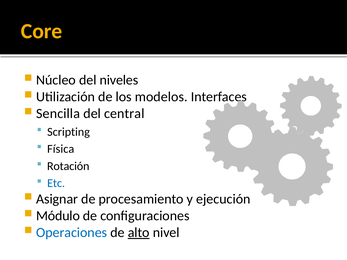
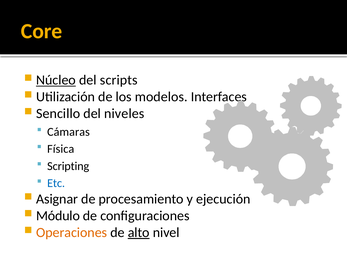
Núcleo underline: none -> present
niveles: niveles -> scripts
Sencilla: Sencilla -> Sencillo
central: central -> niveles
Scripting: Scripting -> Cámaras
Rotación: Rotación -> Scripting
Operaciones colour: blue -> orange
